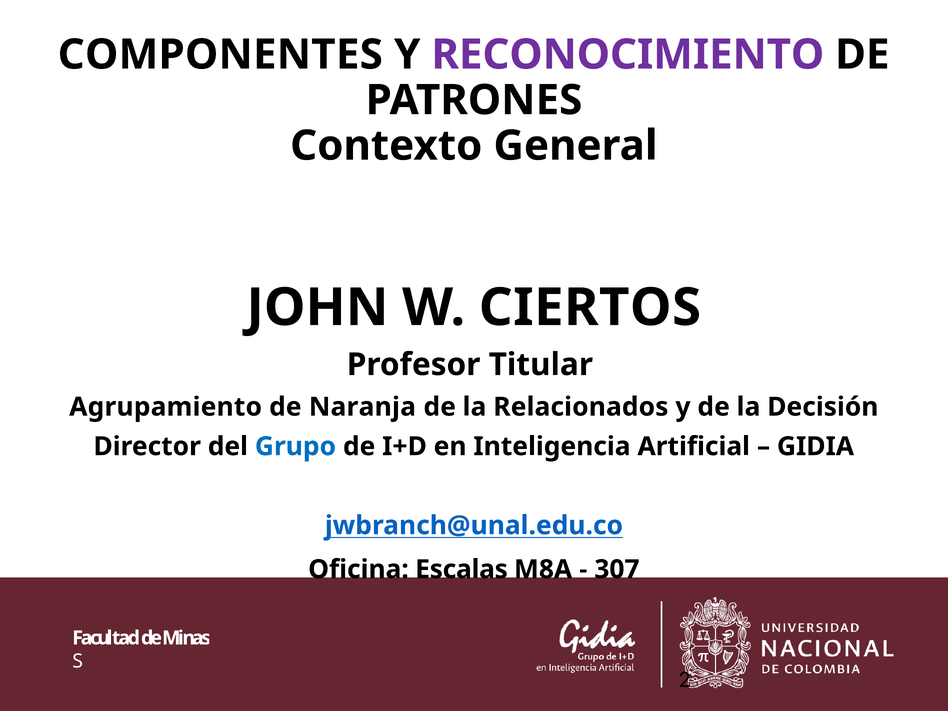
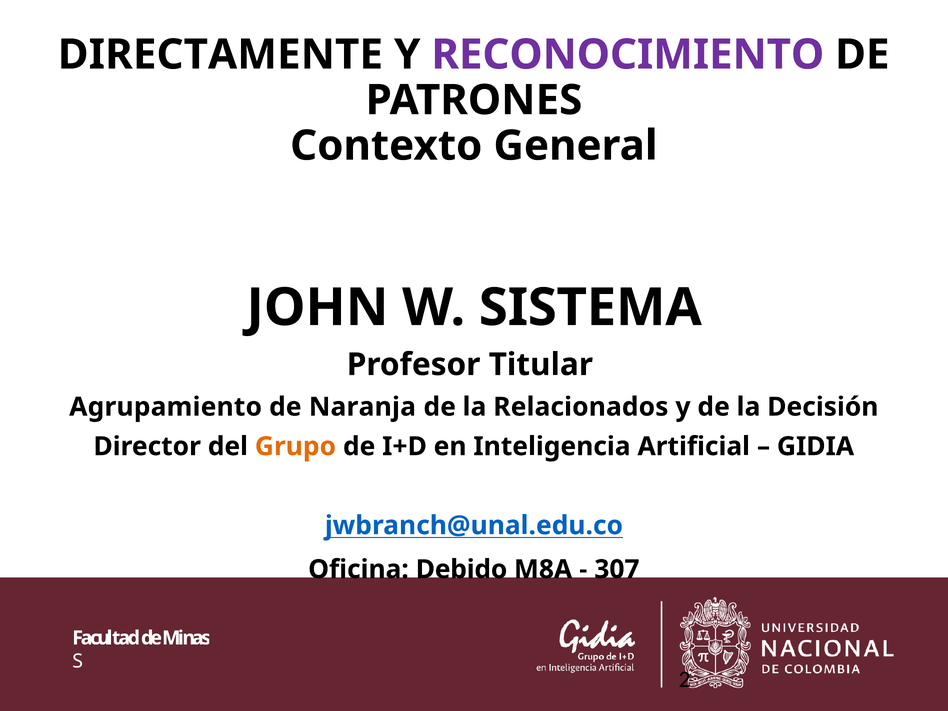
COMPONENTES: COMPONENTES -> DIRECTAMENTE
CIERTOS: CIERTOS -> SISTEMA
Grupo colour: blue -> orange
Escalas: Escalas -> Debido
